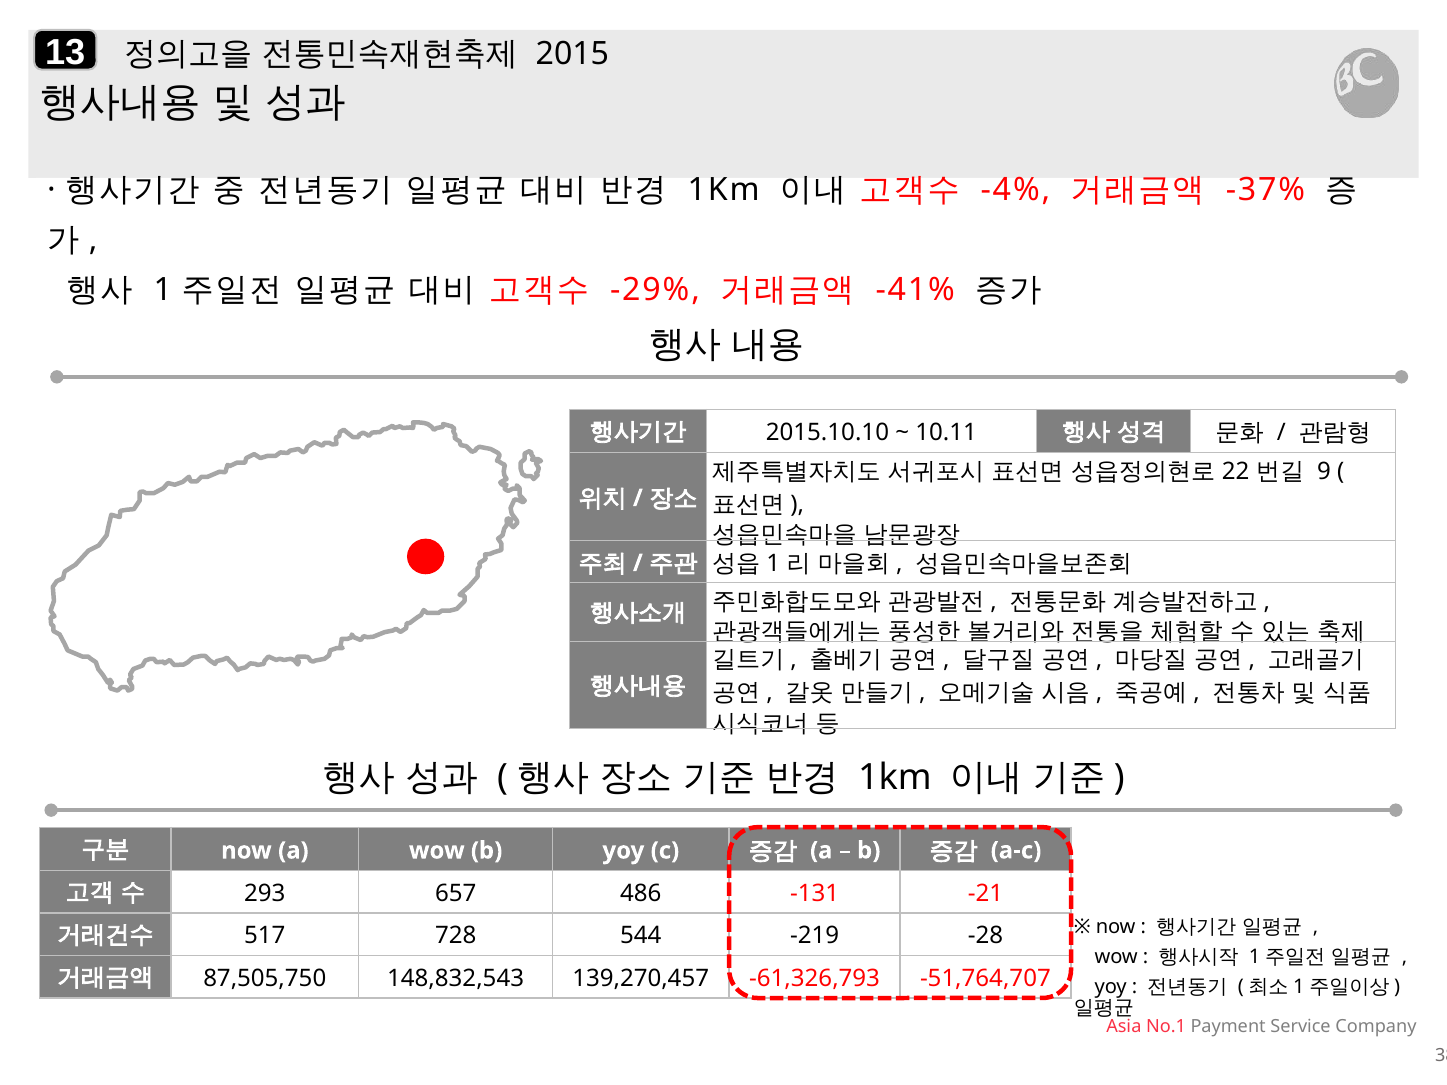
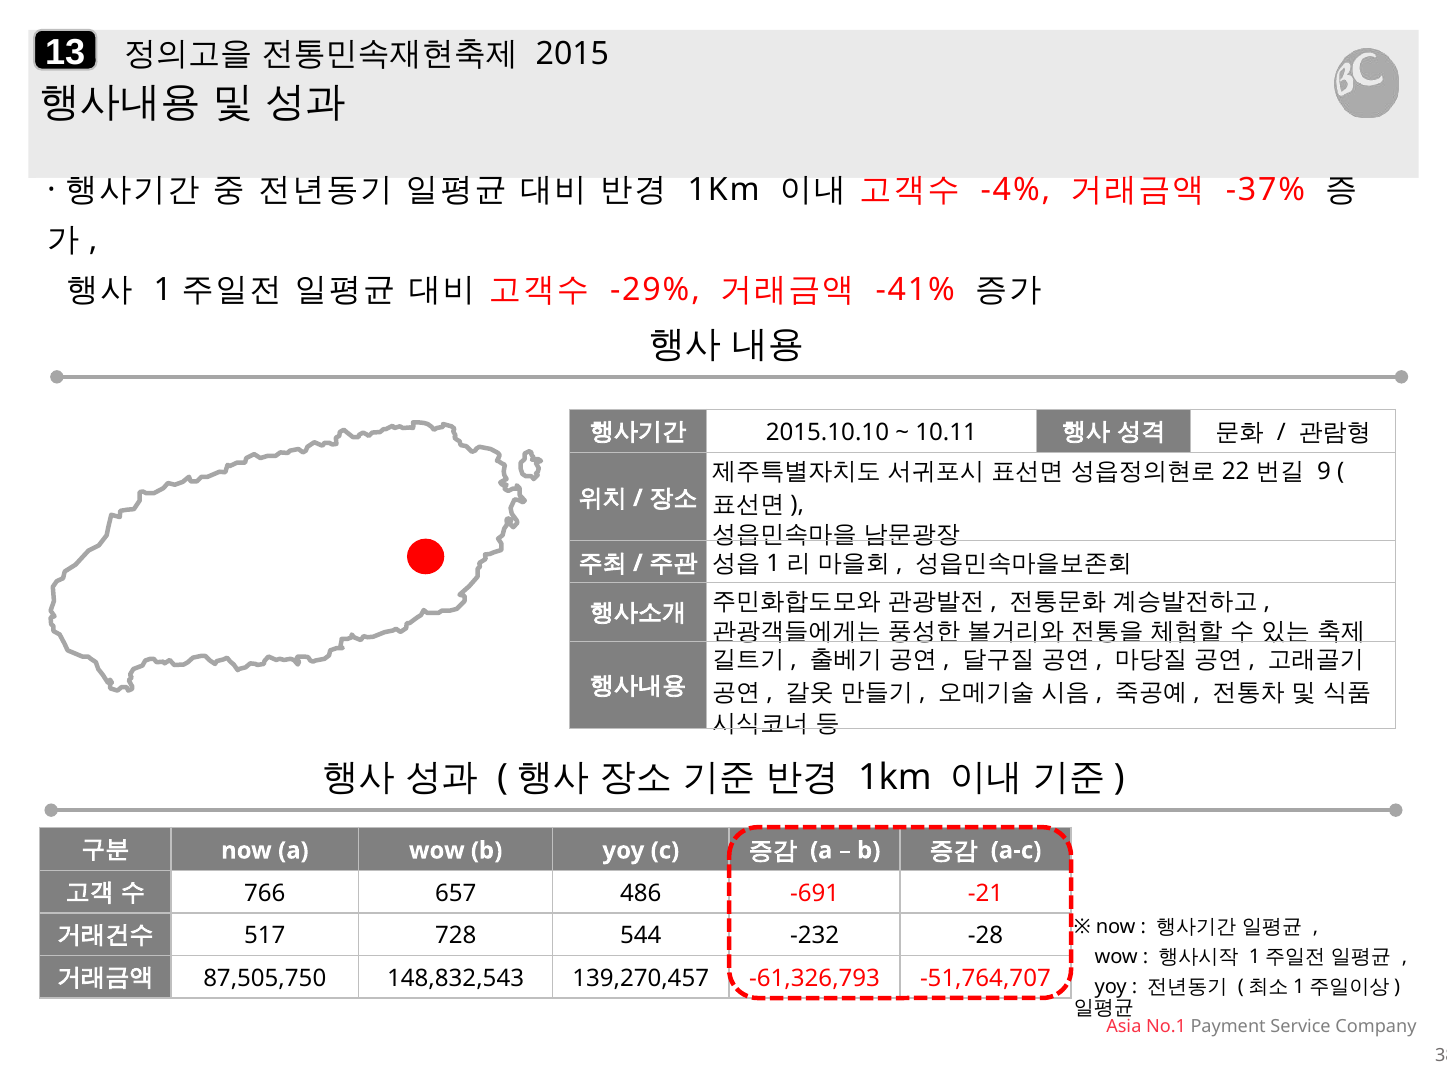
293: 293 -> 766
-131: -131 -> -691
-219: -219 -> -232
